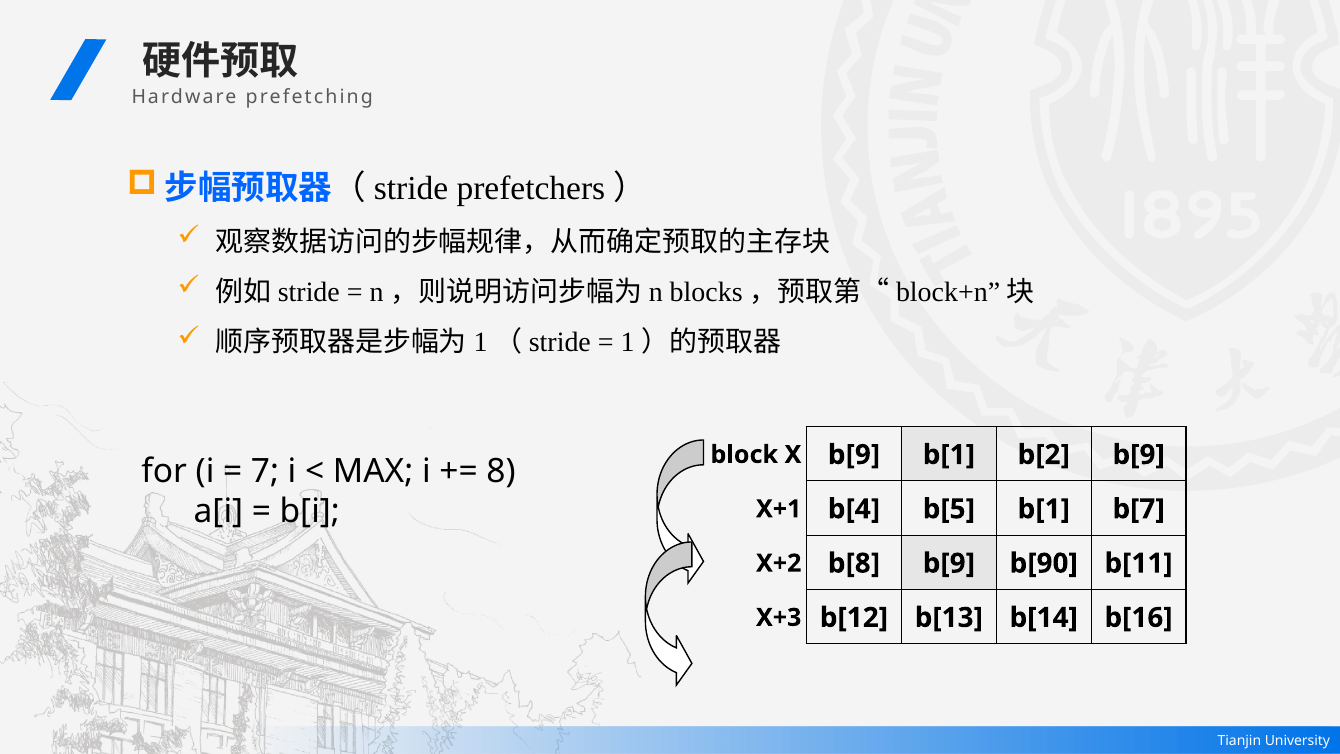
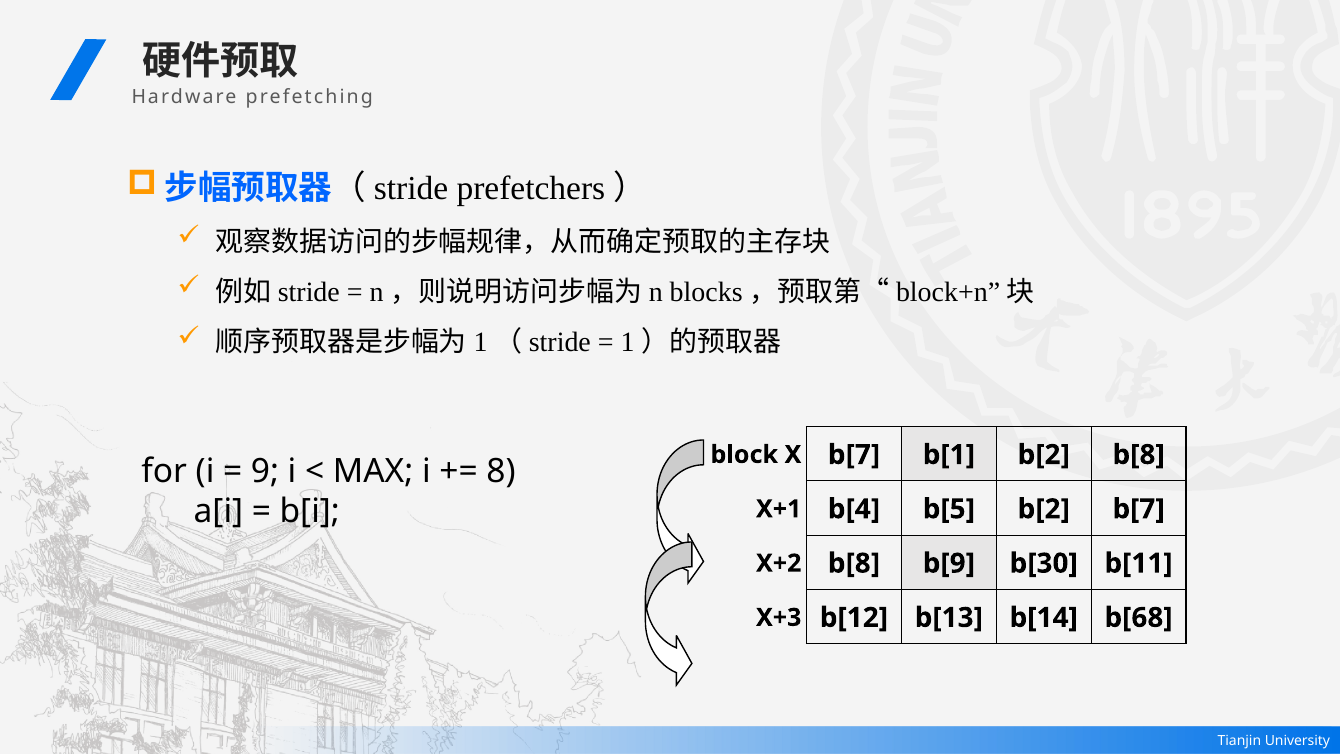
X b[9: b[9 -> b[7
b[2 b[9: b[9 -> b[8
7: 7 -> 9
b[5 b[1: b[1 -> b[2
b[90: b[90 -> b[30
b[16: b[16 -> b[68
